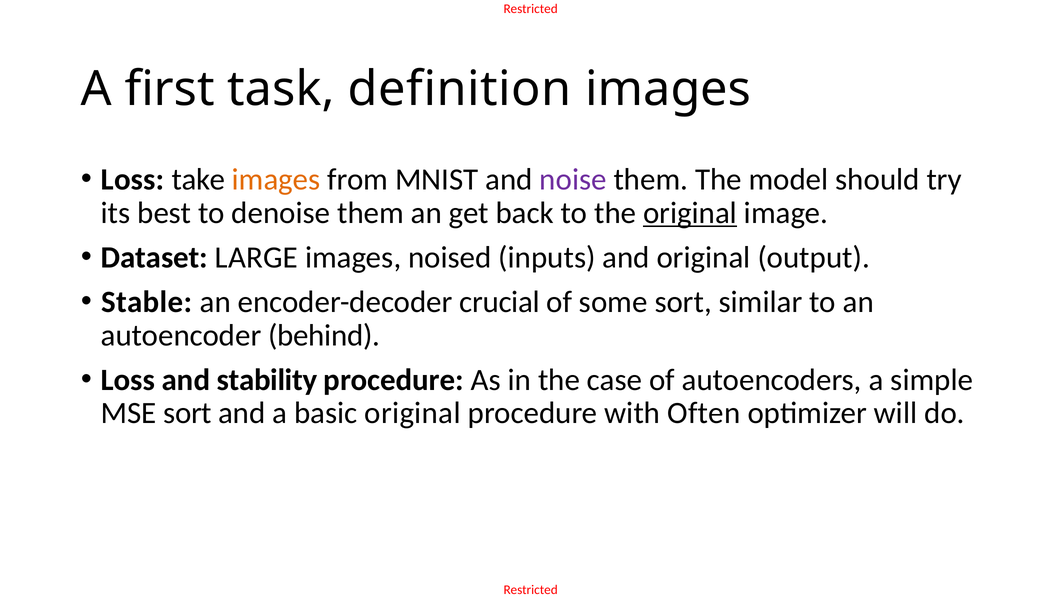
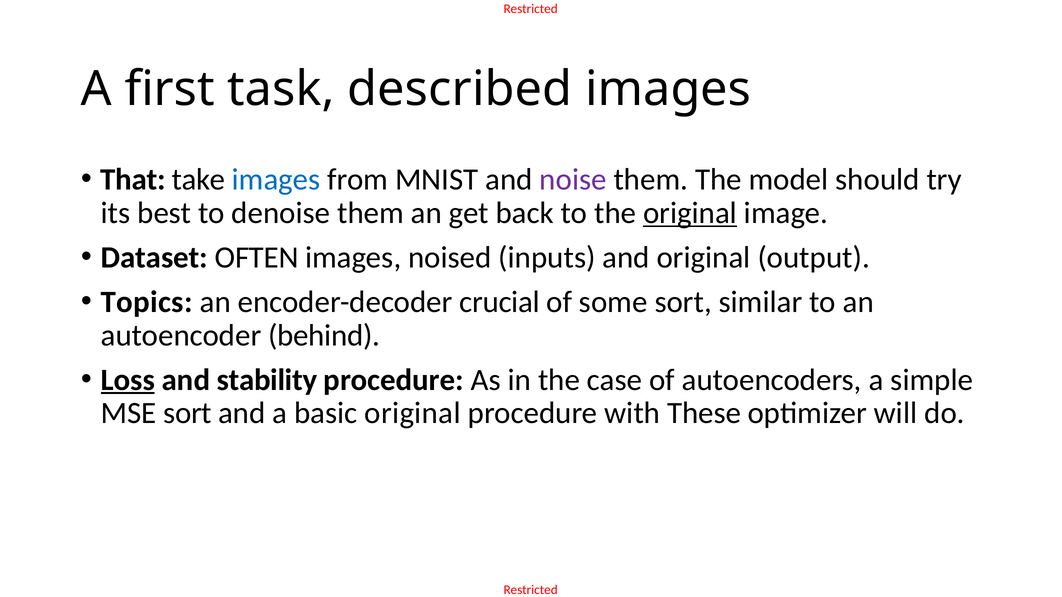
definition: definition -> described
Loss at (133, 180): Loss -> That
images at (276, 180) colour: orange -> blue
LARGE: LARGE -> OFTEN
Stable: Stable -> Topics
Loss at (128, 380) underline: none -> present
Often: Often -> These
